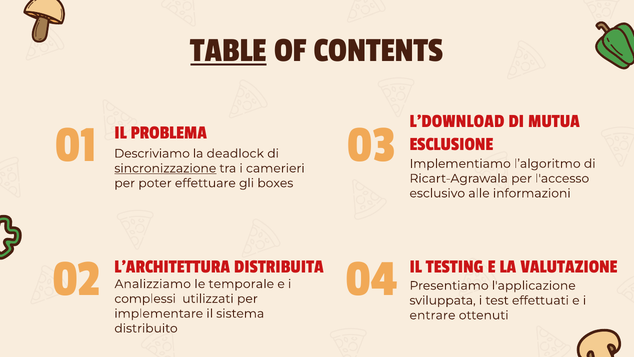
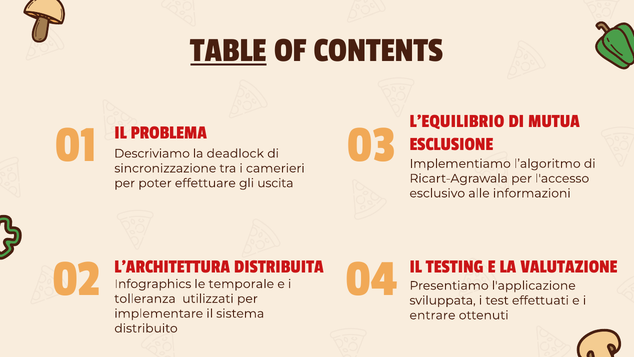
L’DOWNLOAD: L’DOWNLOAD -> L’EQUILIBRIO
sincronizzazione underline: present -> none
boxes: boxes -> uscita
Analizziamo: Analizziamo -> Infographics
complessi: complessi -> tolleranza
